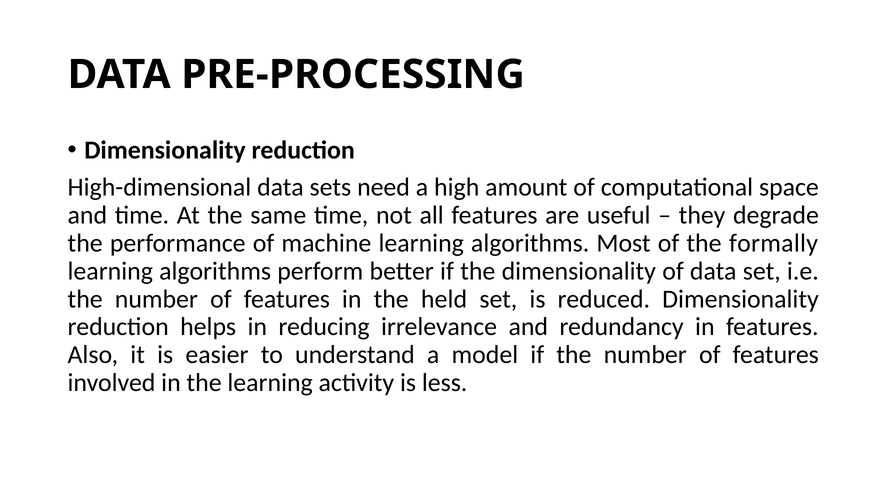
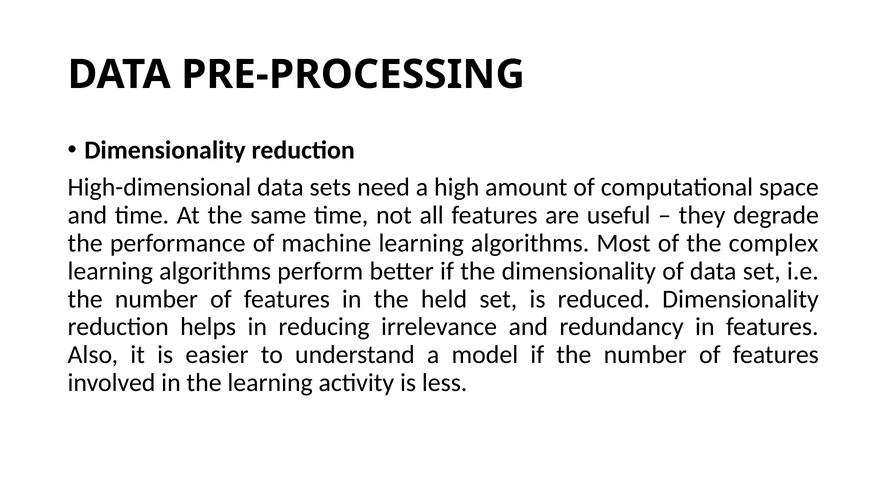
formally: formally -> complex
